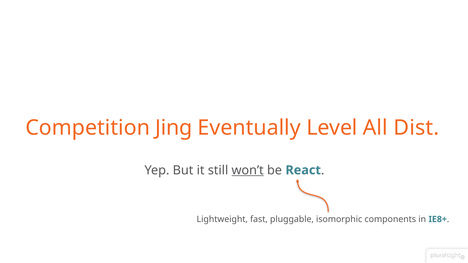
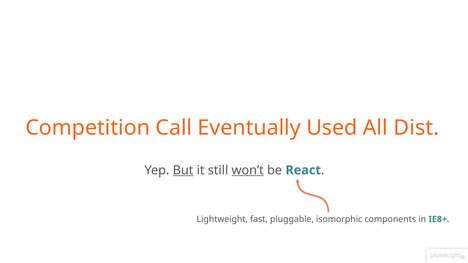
Jing: Jing -> Call
Level: Level -> Used
But underline: none -> present
